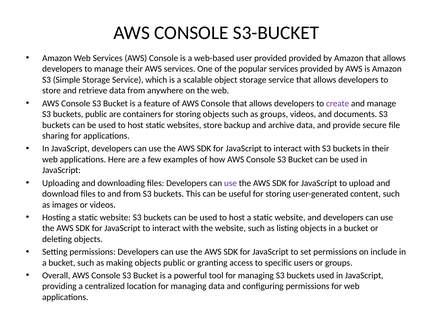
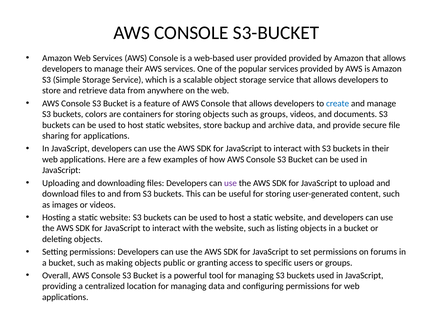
create colour: purple -> blue
buckets public: public -> colors
include: include -> forums
